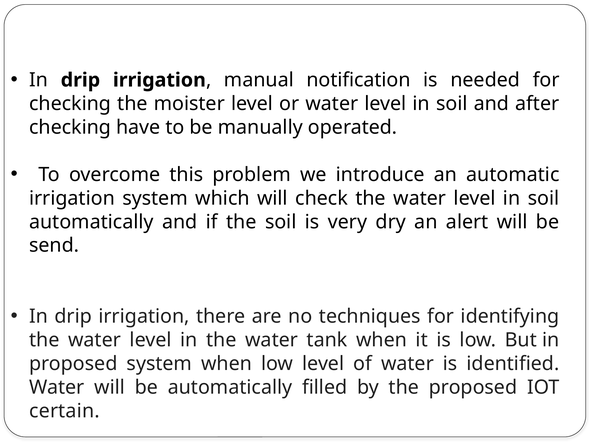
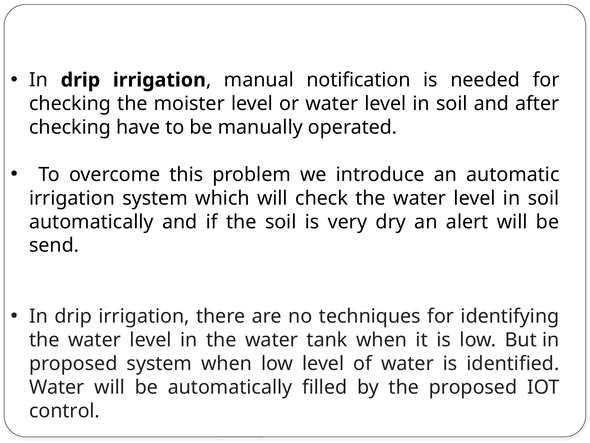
certain: certain -> control
